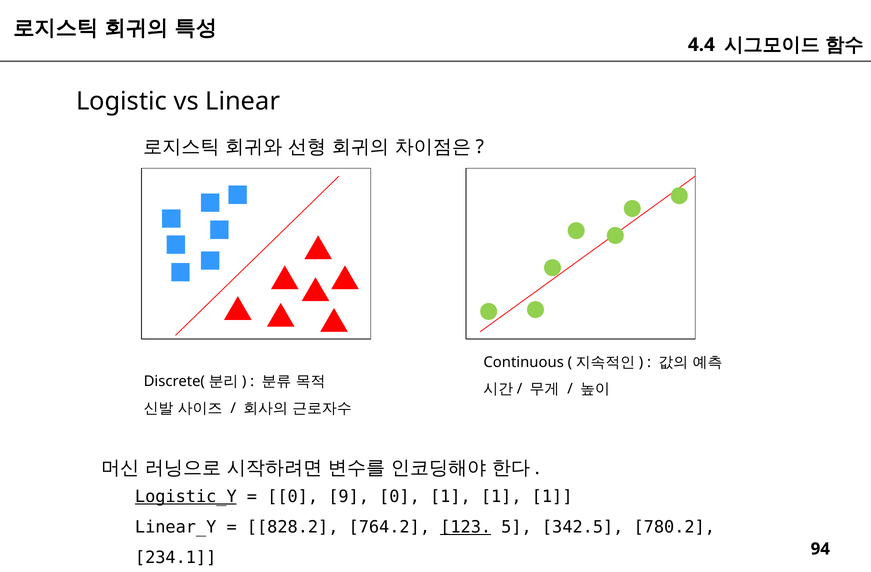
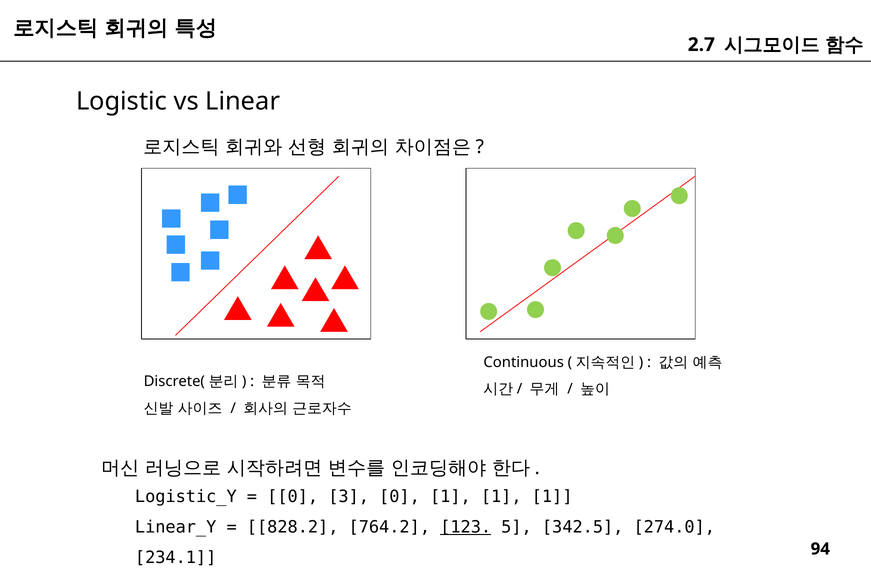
4.4: 4.4 -> 2.7
Logistic_Y underline: present -> none
9: 9 -> 3
780.2: 780.2 -> 274.0
